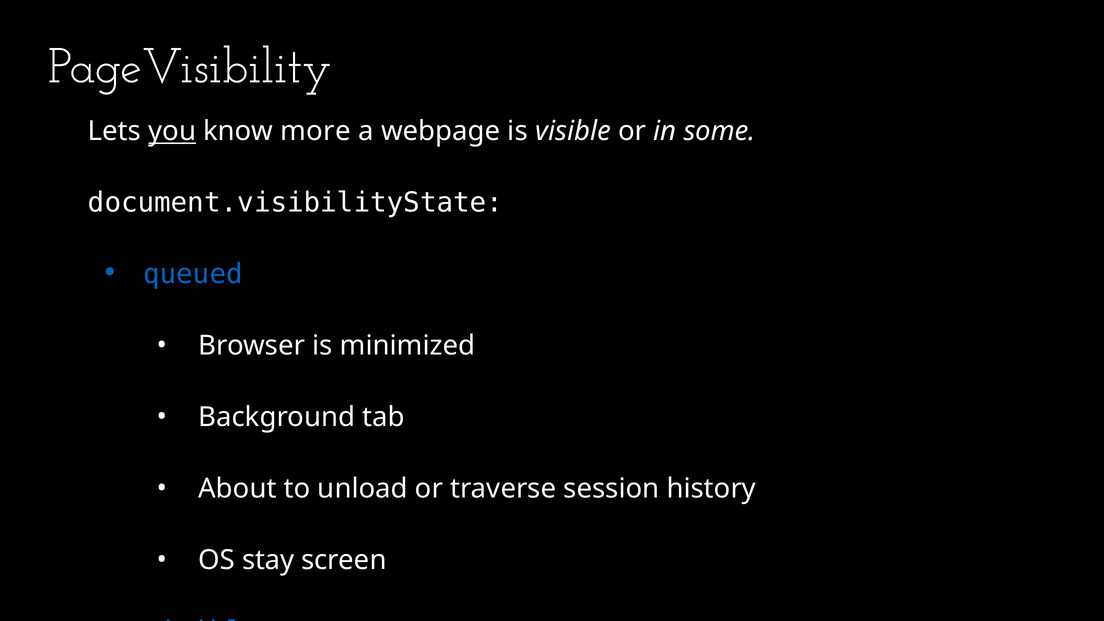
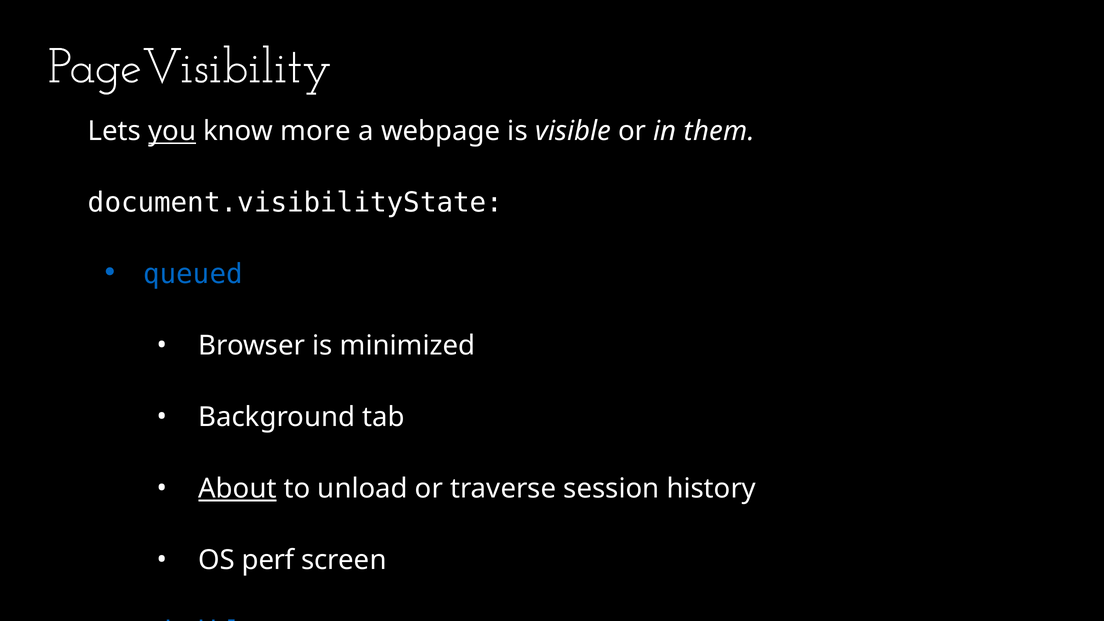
some: some -> them
About underline: none -> present
stay: stay -> perf
